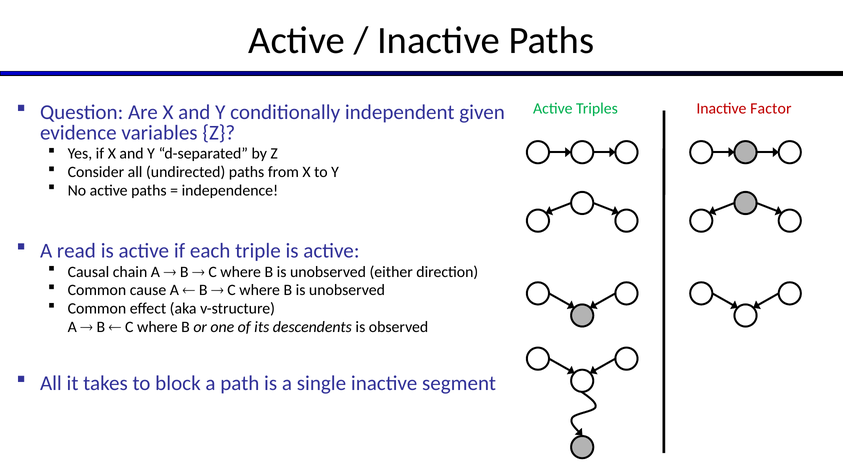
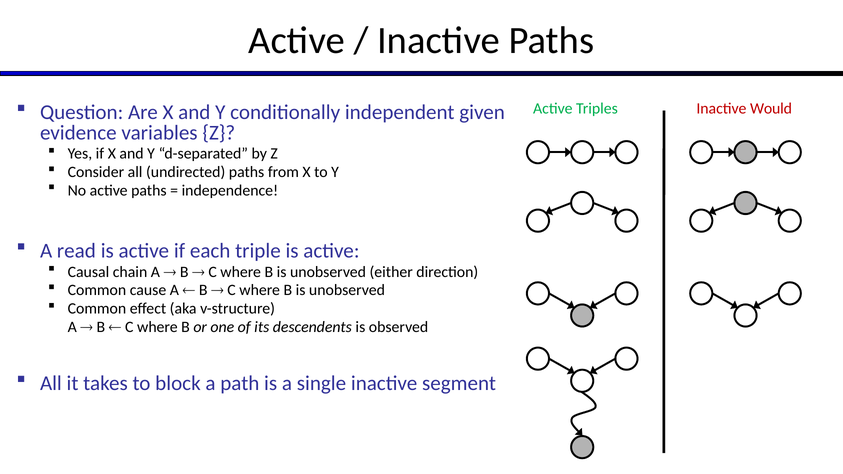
Factor: Factor -> Would
